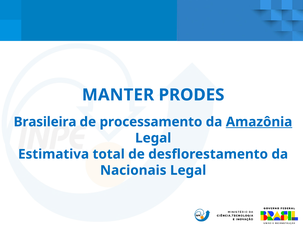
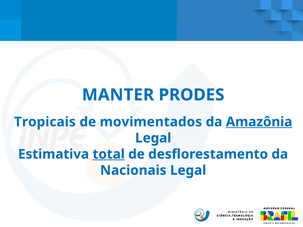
Brasileira: Brasileira -> Tropicais
processamento: processamento -> movimentados
total underline: none -> present
